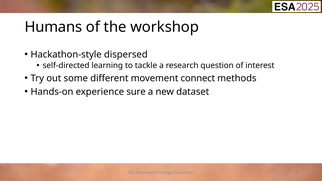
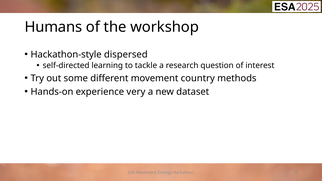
connect: connect -> country
sure: sure -> very
